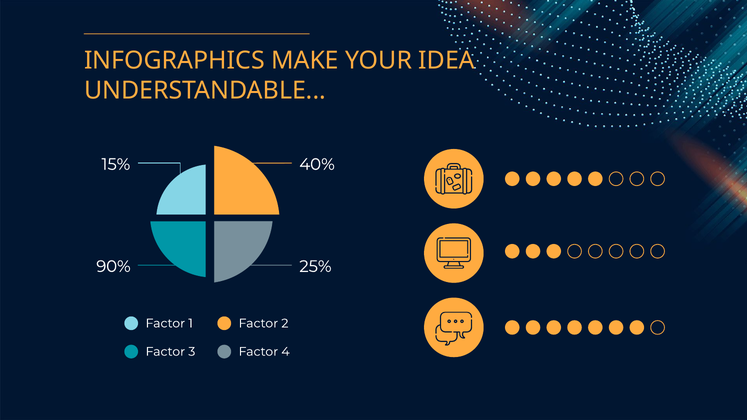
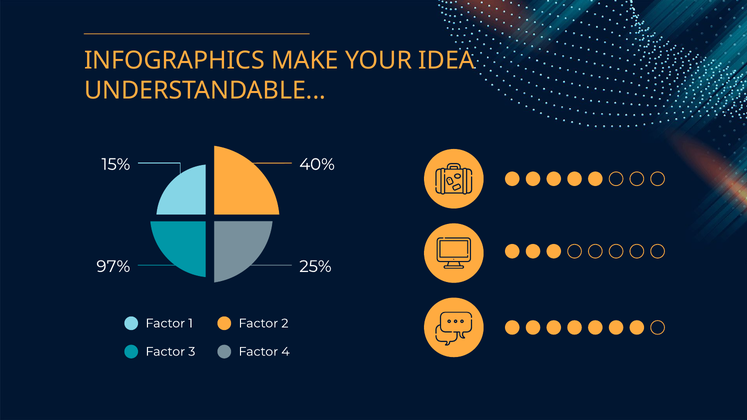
90%: 90% -> 97%
